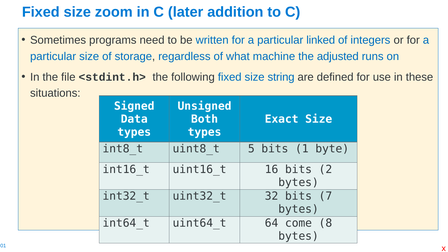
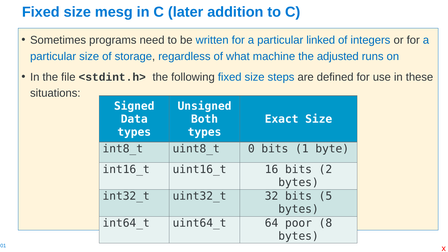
zoom: zoom -> mesg
string: string -> steps
5: 5 -> 0
7: 7 -> 5
come: come -> poor
